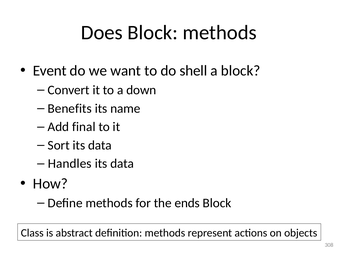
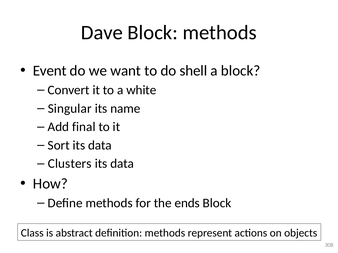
Does: Does -> Dave
down: down -> white
Benefits: Benefits -> Singular
Handles: Handles -> Clusters
